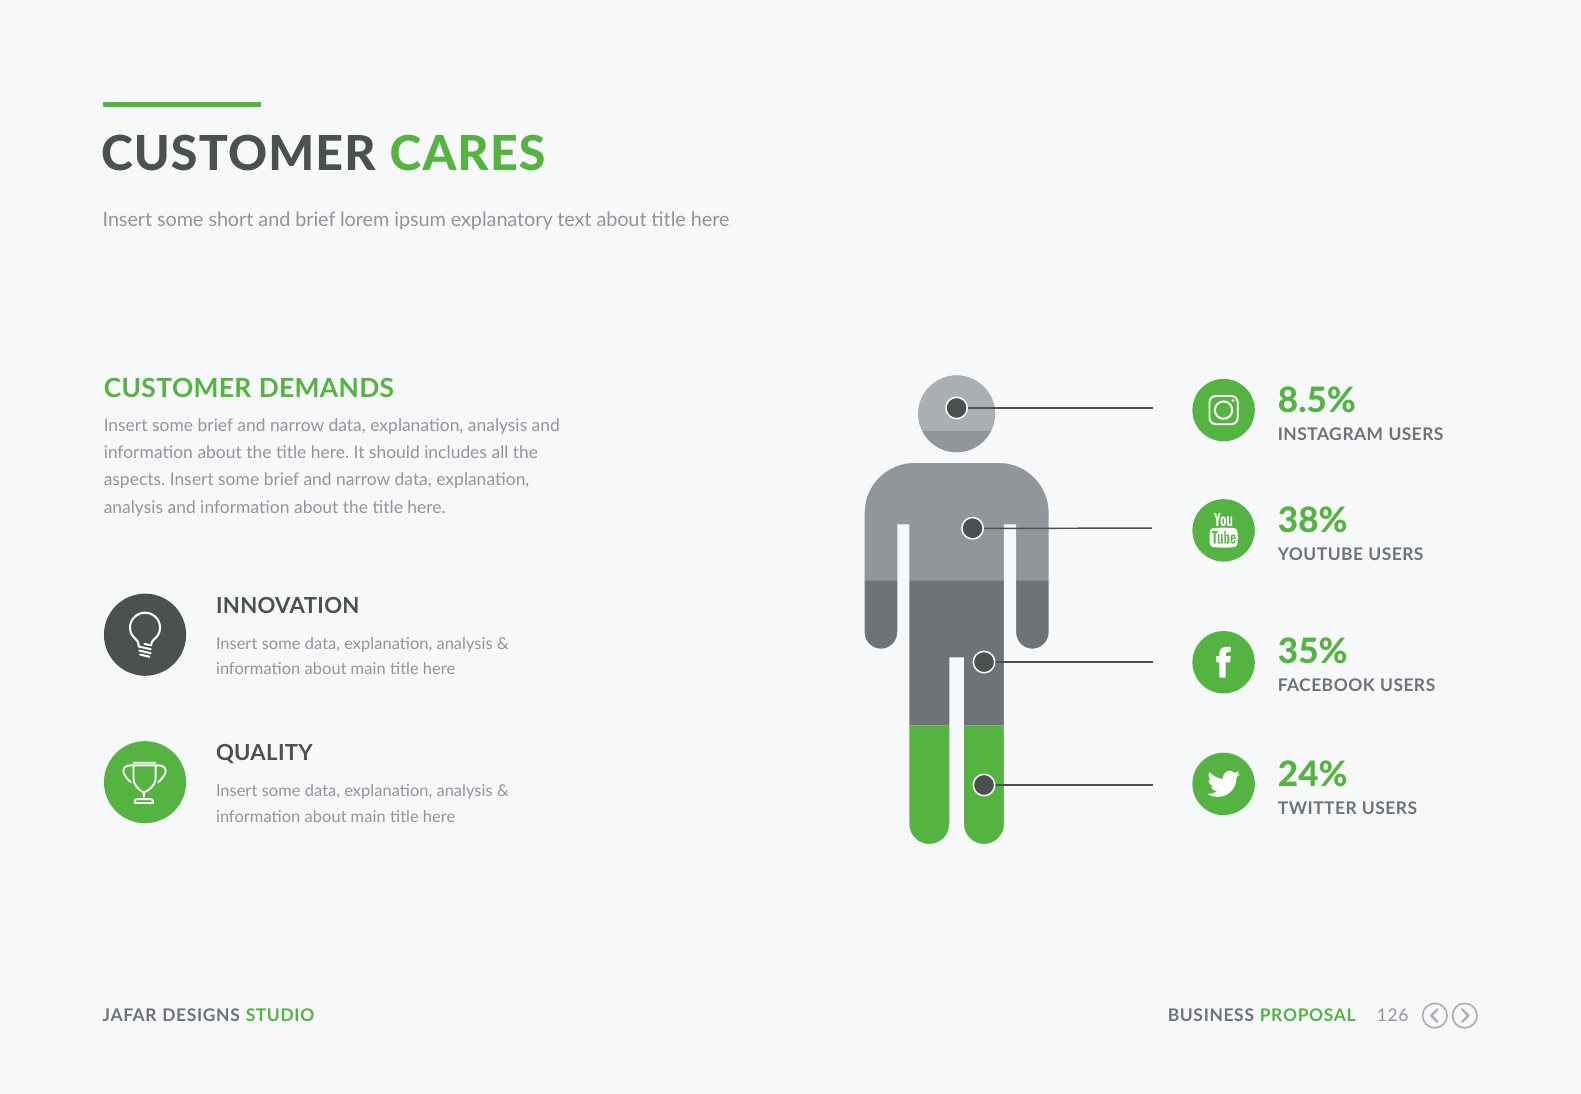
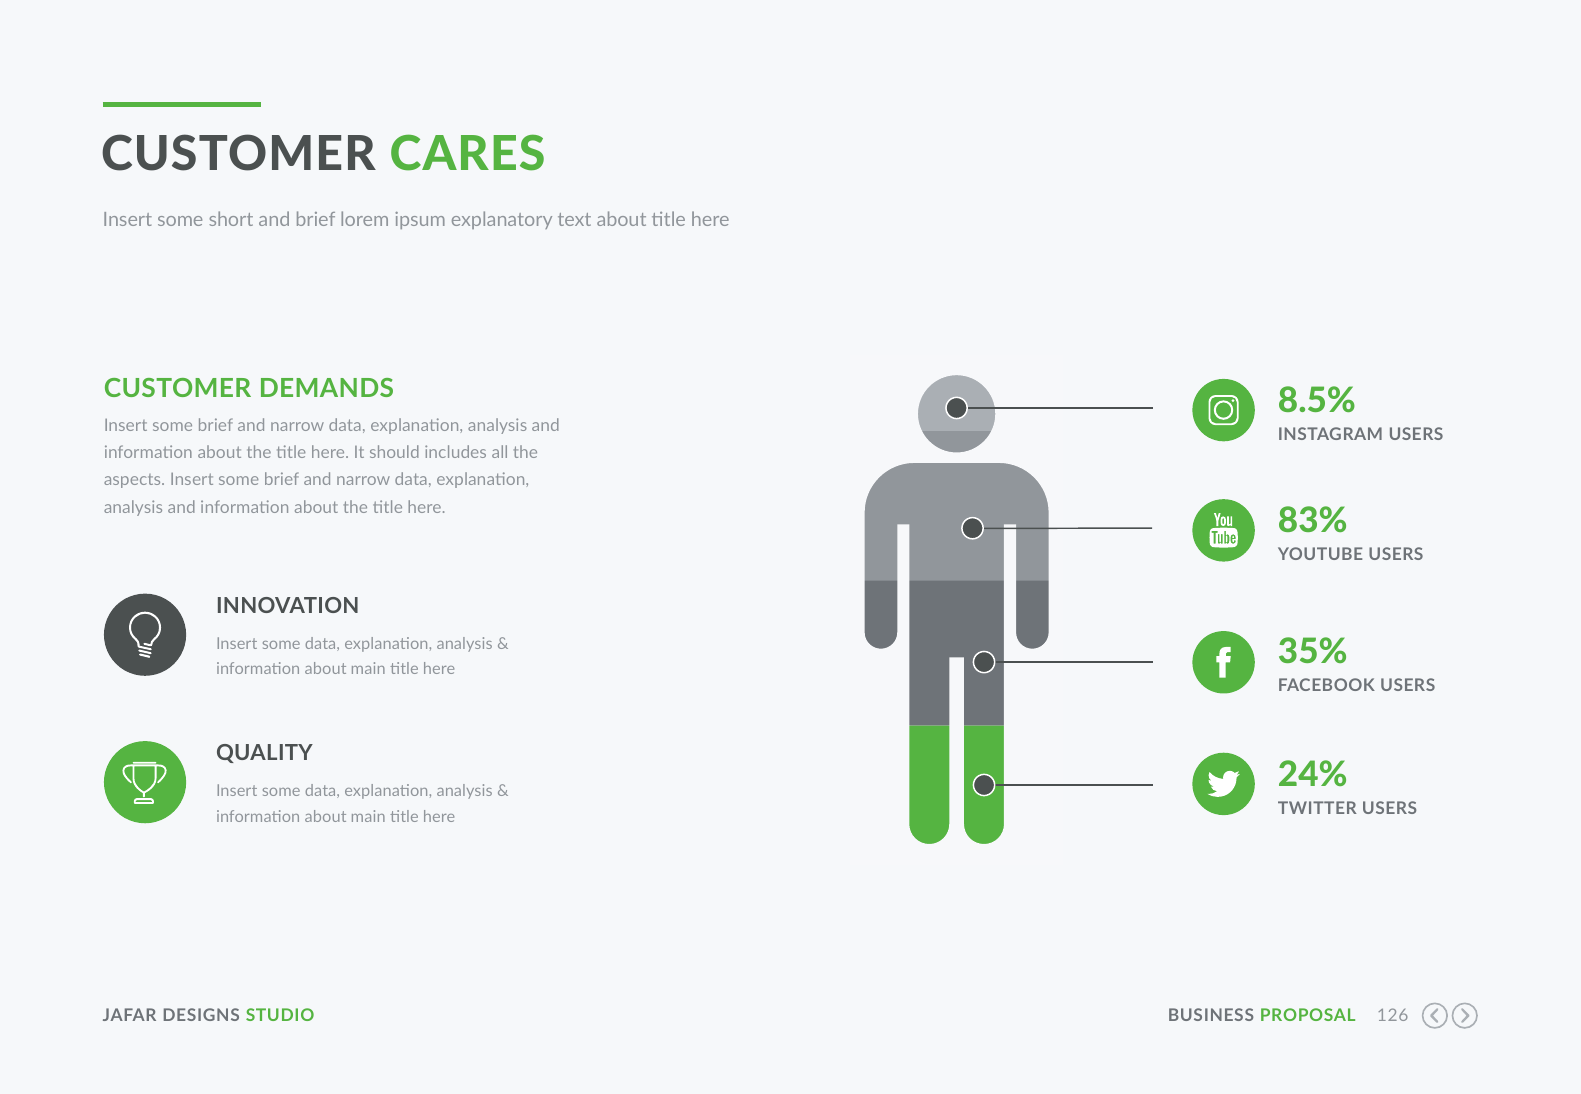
38%: 38% -> 83%
